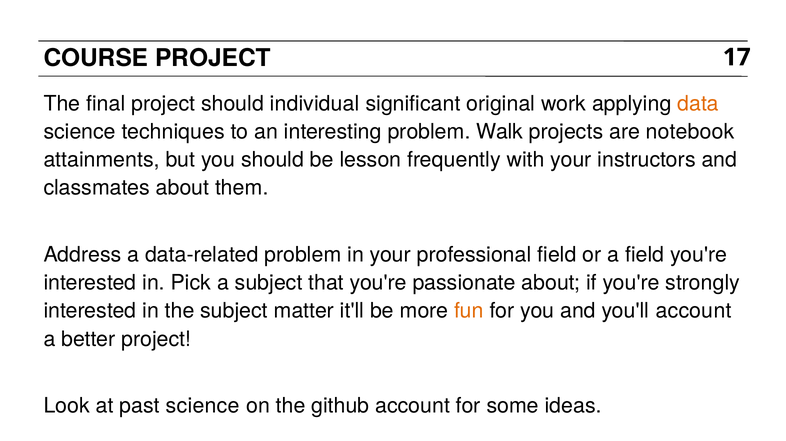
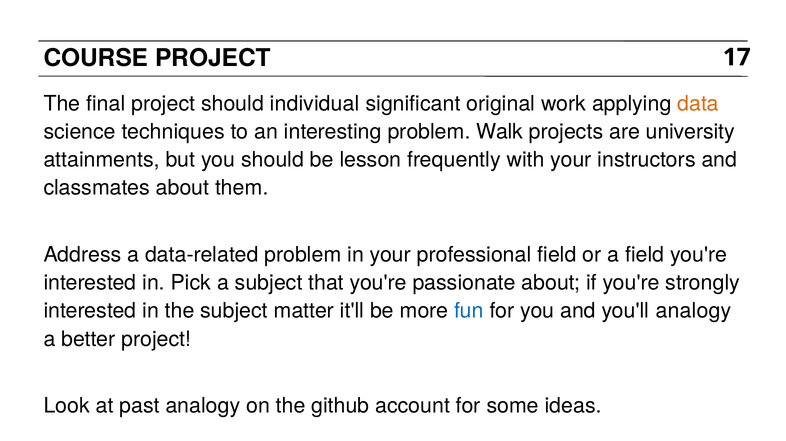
notebook: notebook -> university
fun colour: orange -> blue
you'll account: account -> analogy
past science: science -> analogy
